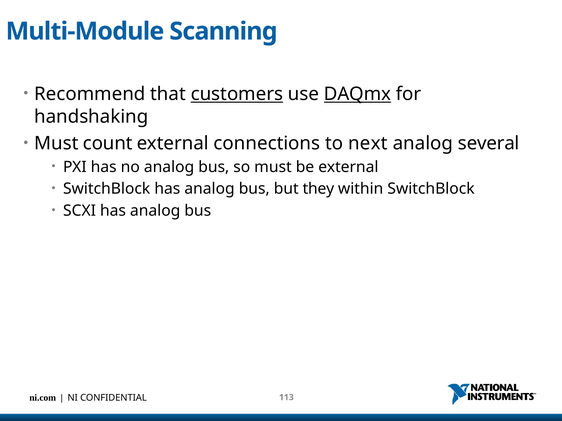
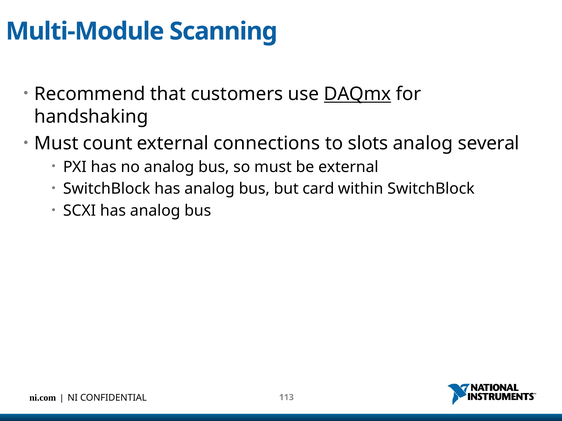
customers underline: present -> none
next: next -> slots
they: they -> card
